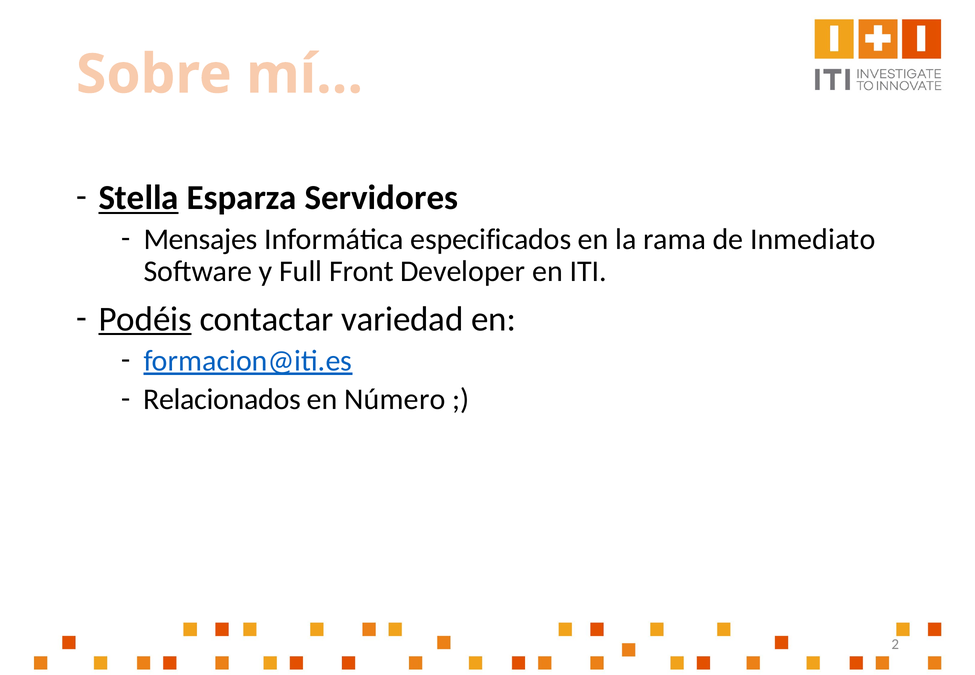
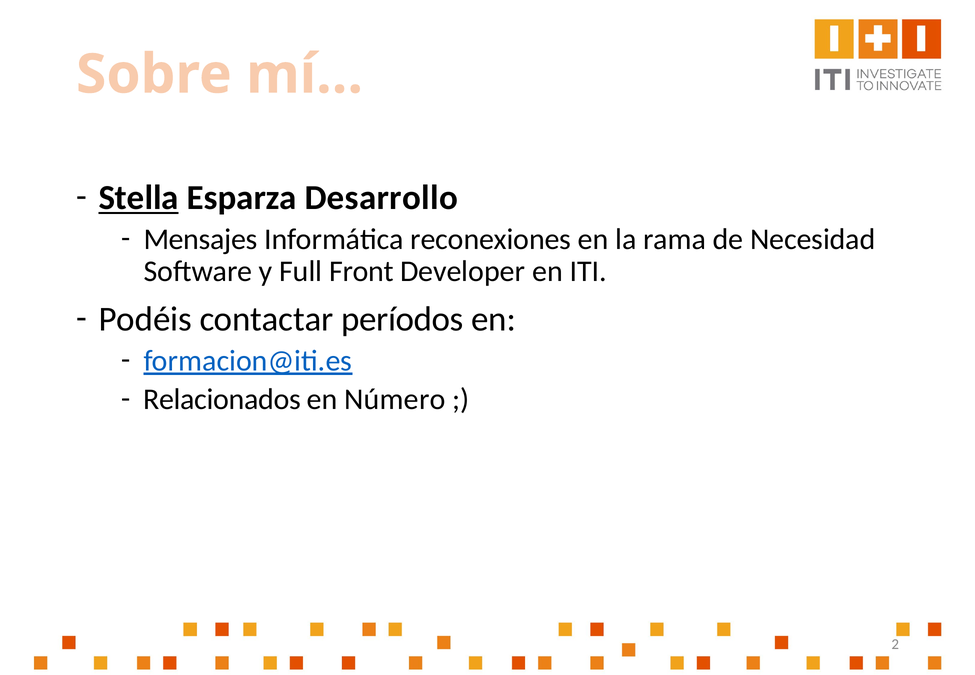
Servidores: Servidores -> Desarrollo
especificados: especificados -> reconexiones
Inmediato: Inmediato -> Necesidad
Podéis underline: present -> none
variedad: variedad -> períodos
